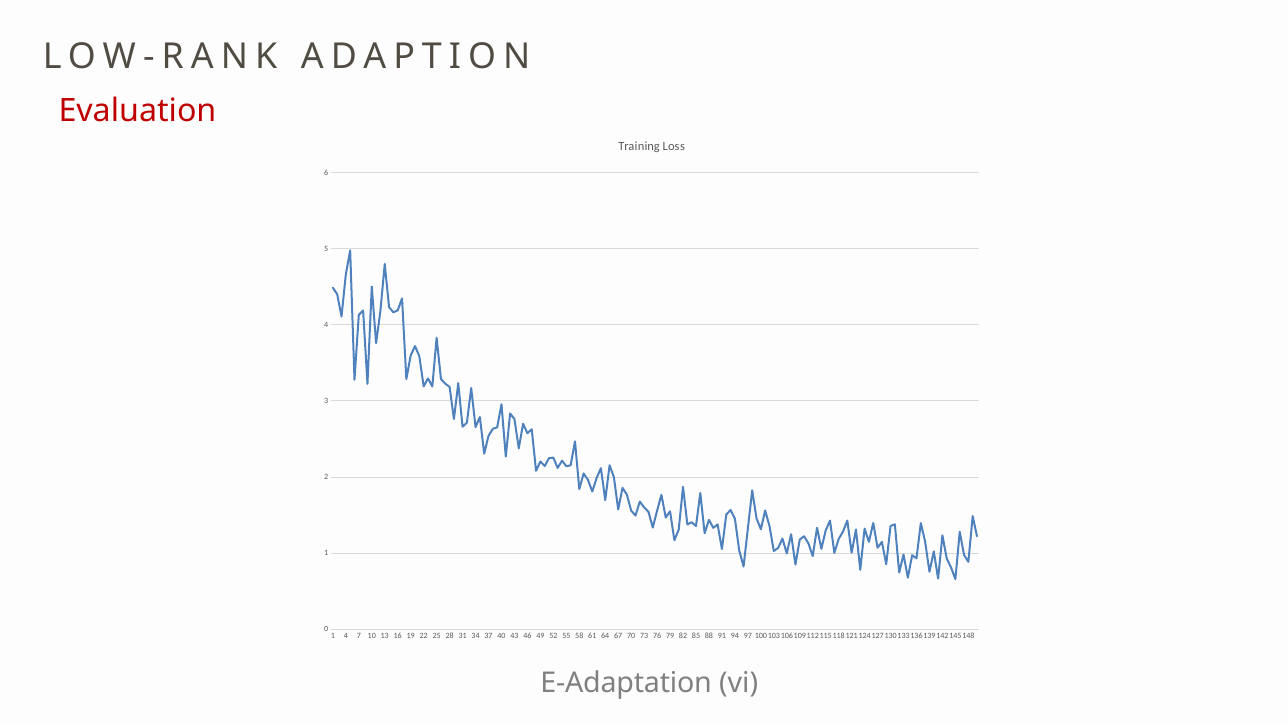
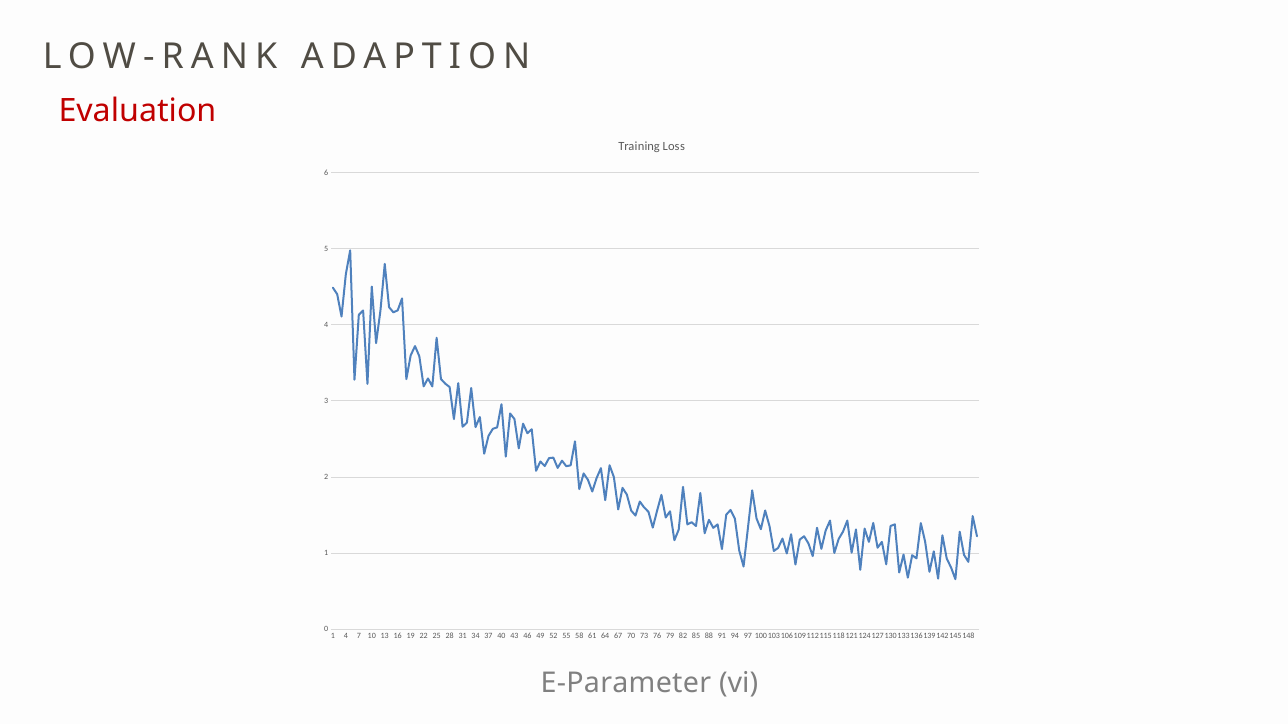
E-Adaptation: E-Adaptation -> E-Parameter
